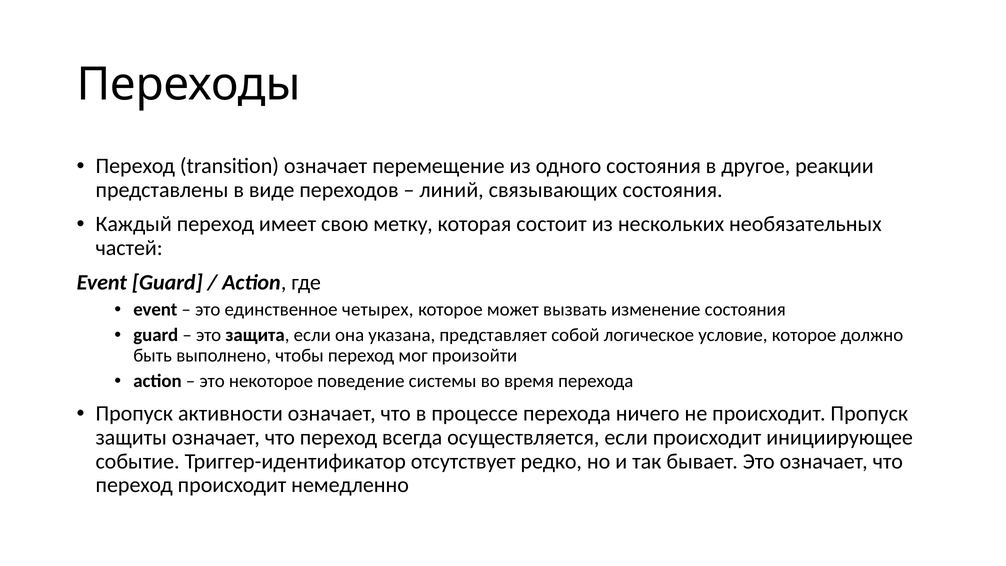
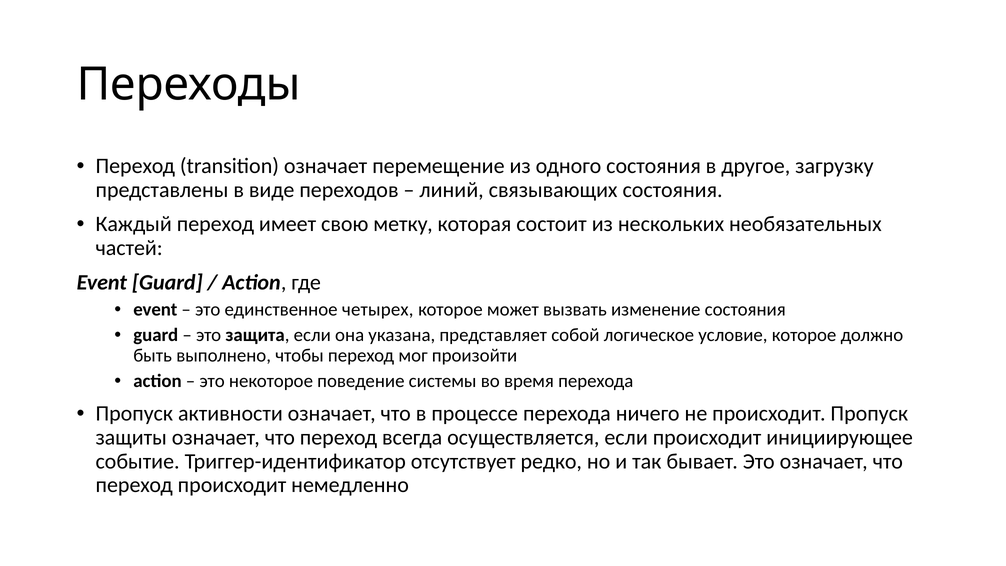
реакции: реакции -> загрузку
